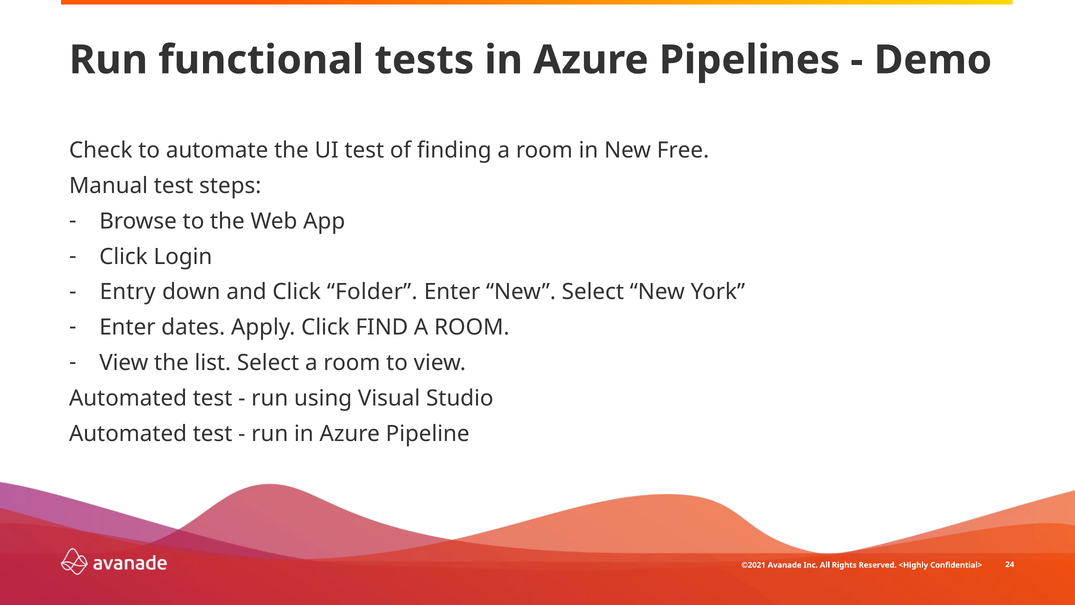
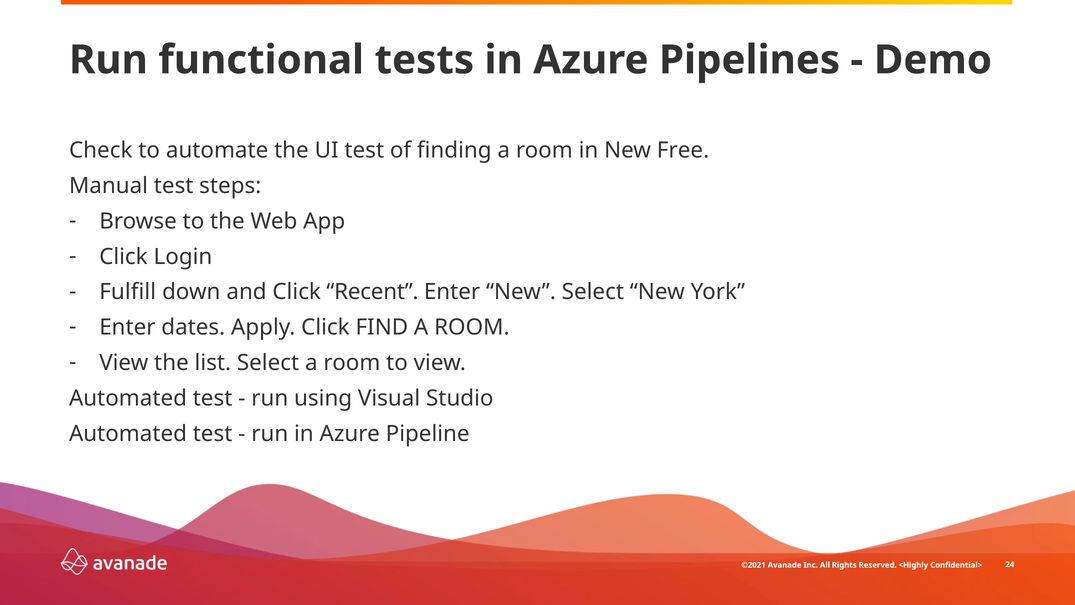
Entry: Entry -> Fulfill
Folder: Folder -> Recent
